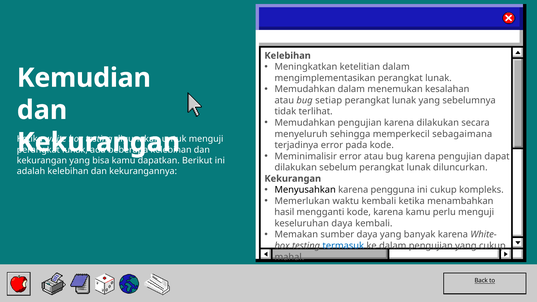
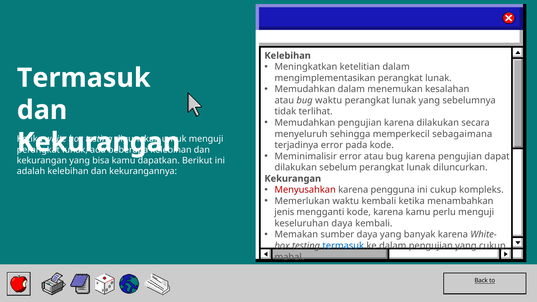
Kemudian at (84, 78): Kemudian -> Termasuk
bug setiap: setiap -> waktu
Menyusahkan colour: black -> red
hasil: hasil -> jenis
